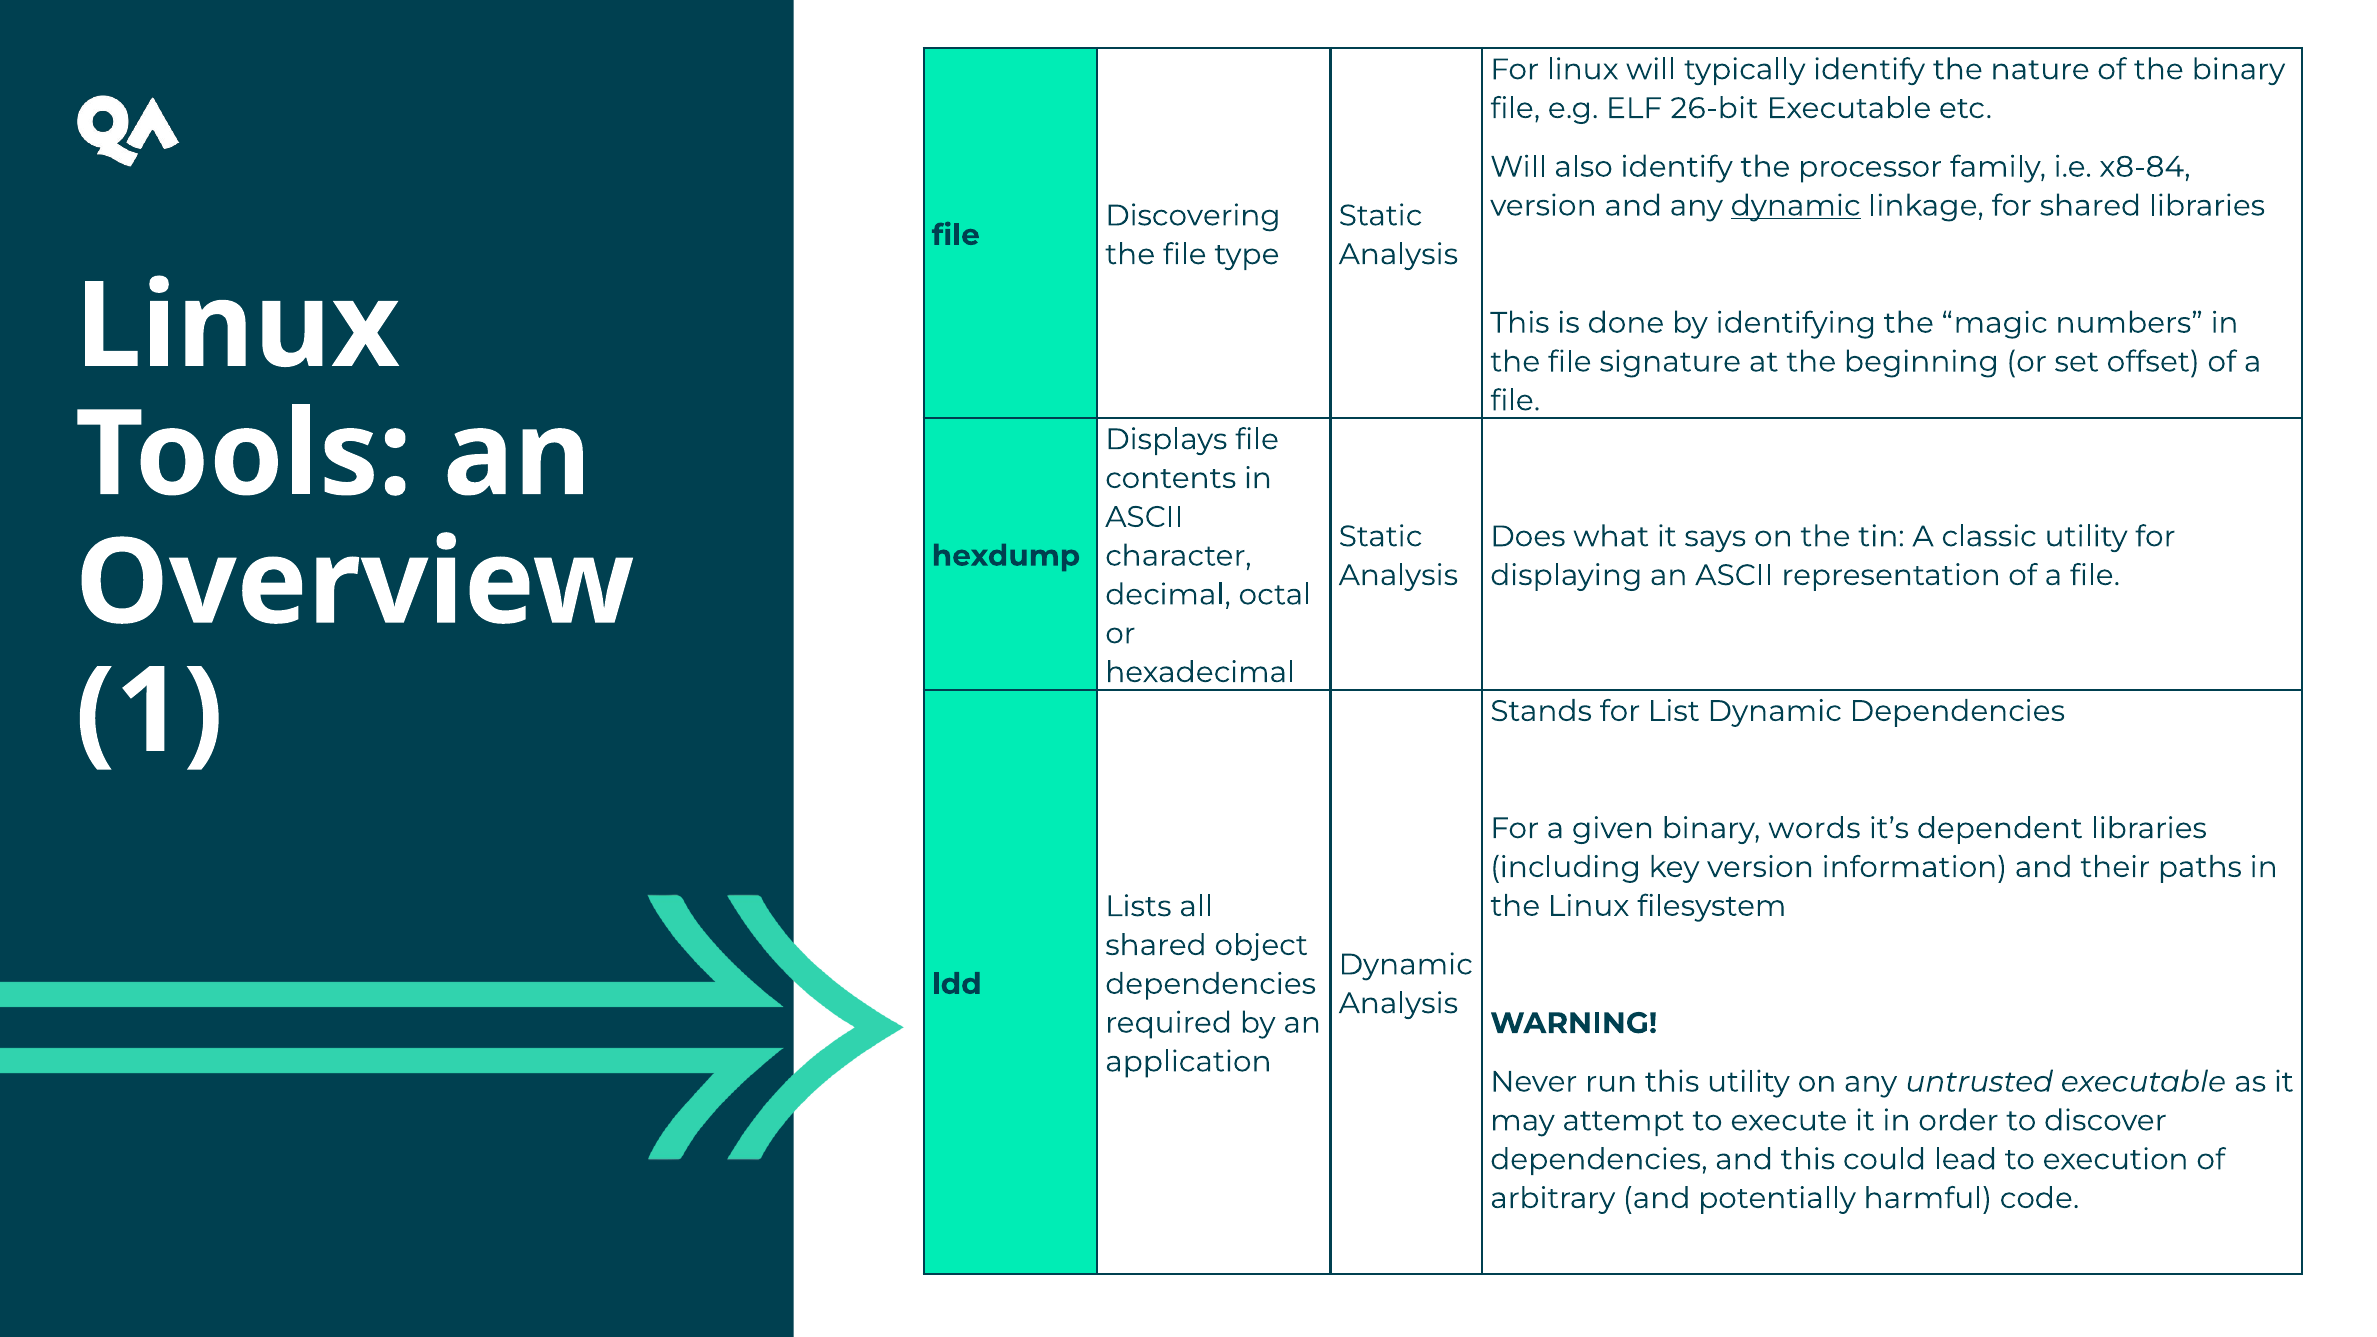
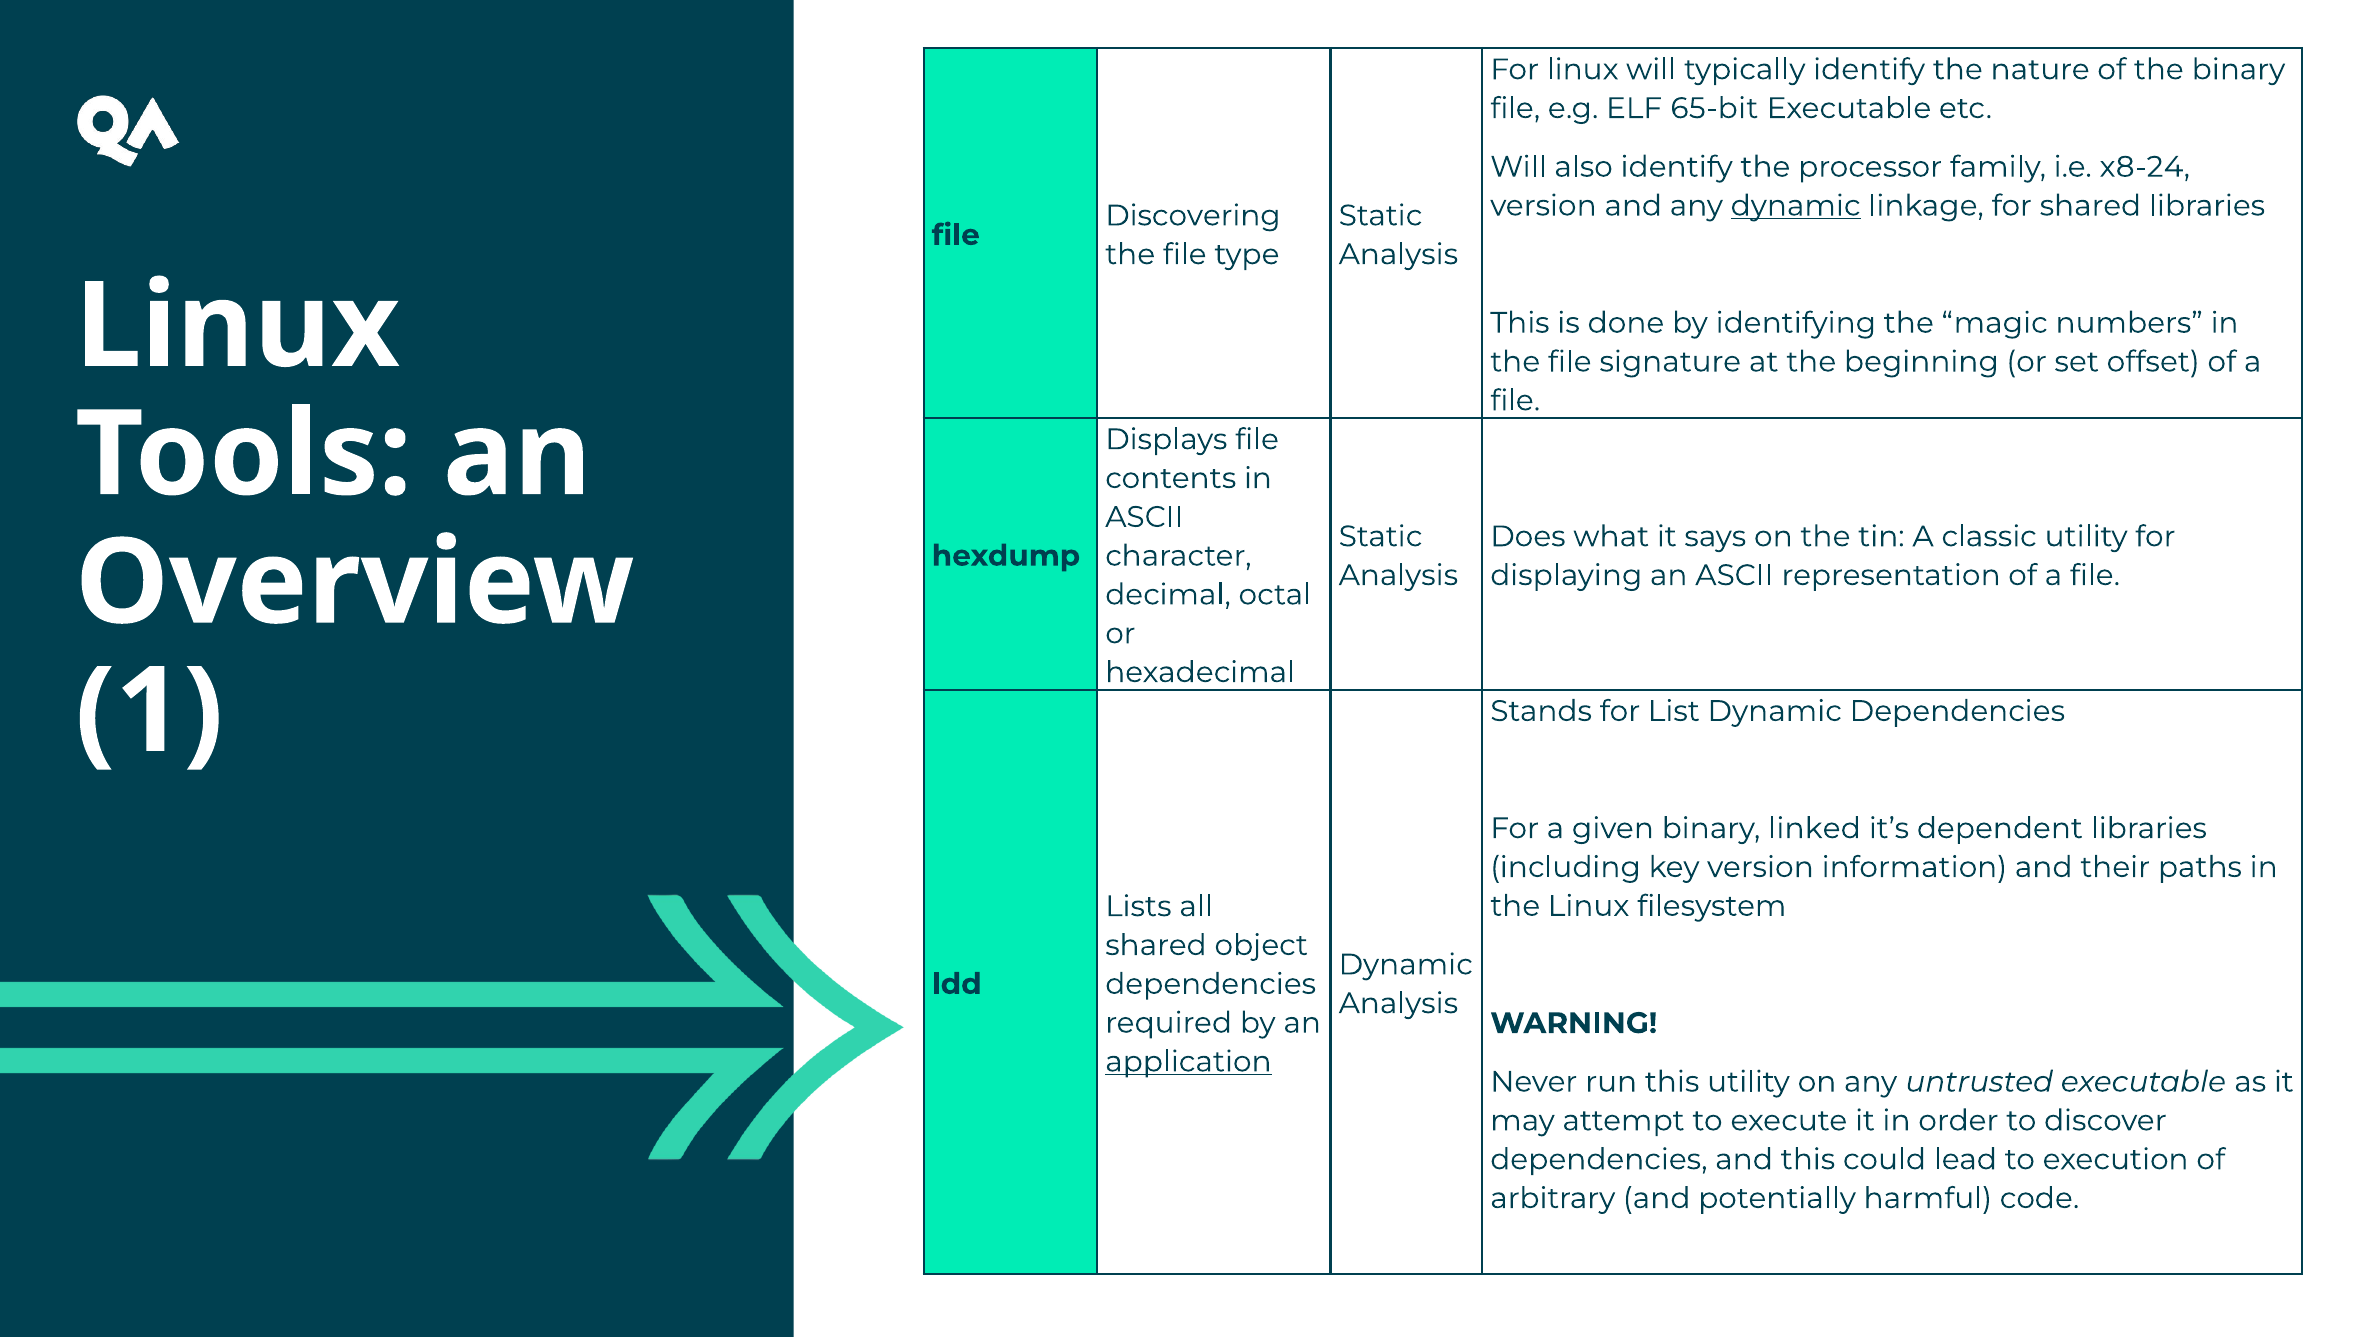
26-bit: 26-bit -> 65-bit
x8-84: x8-84 -> x8-24
words: words -> linked
application underline: none -> present
